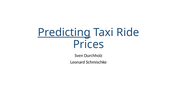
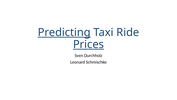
Prices underline: none -> present
